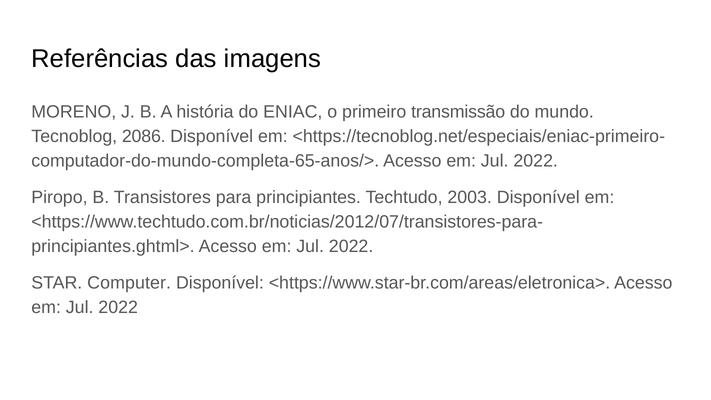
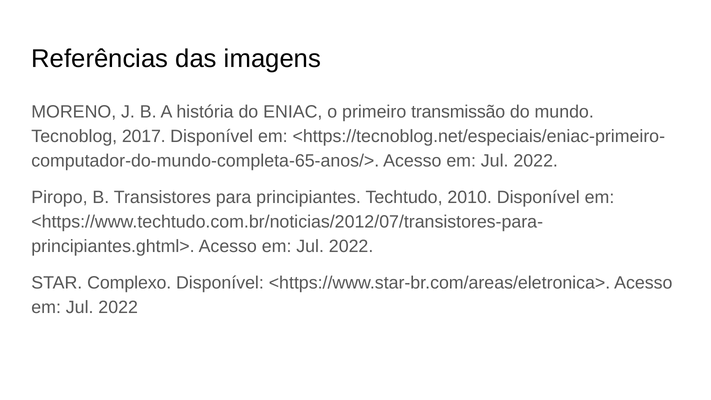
2086: 2086 -> 2017
2003: 2003 -> 2010
Computer: Computer -> Complexo
